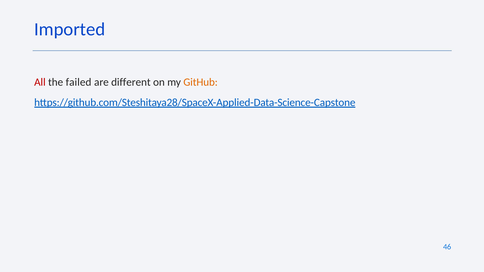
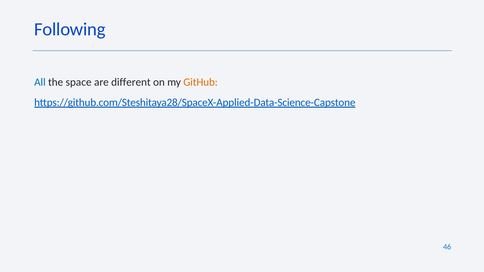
Imported: Imported -> Following
All colour: red -> blue
failed: failed -> space
